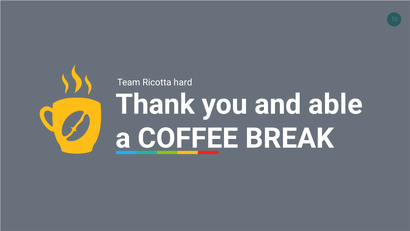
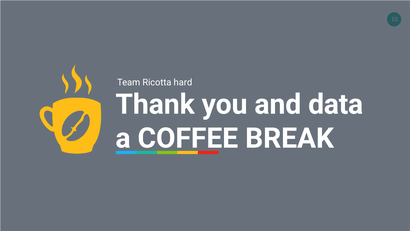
able: able -> data
